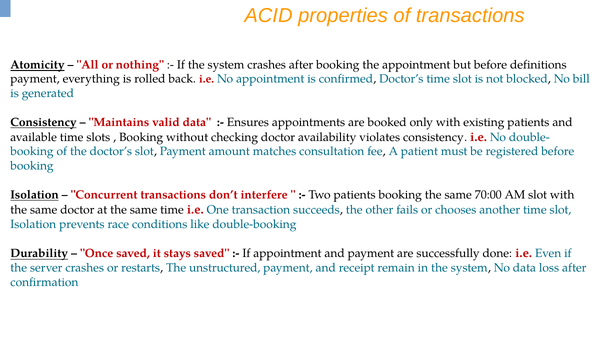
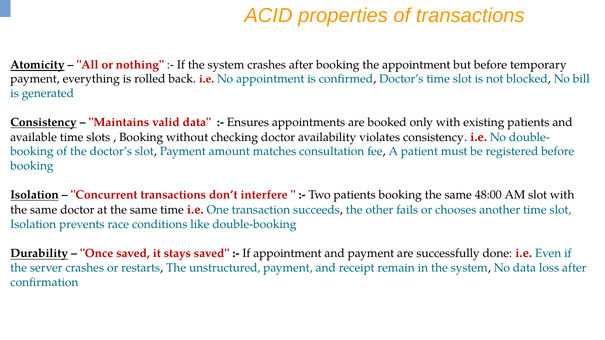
definitions: definitions -> temporary
70:00: 70:00 -> 48:00
